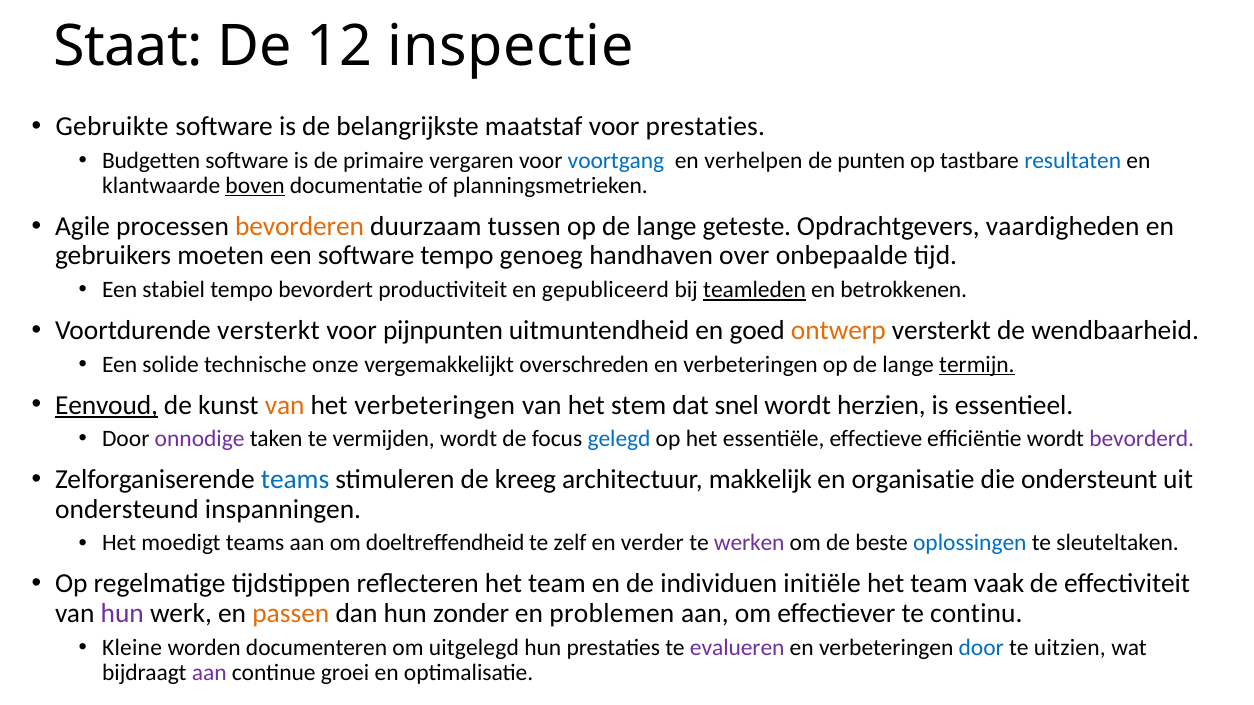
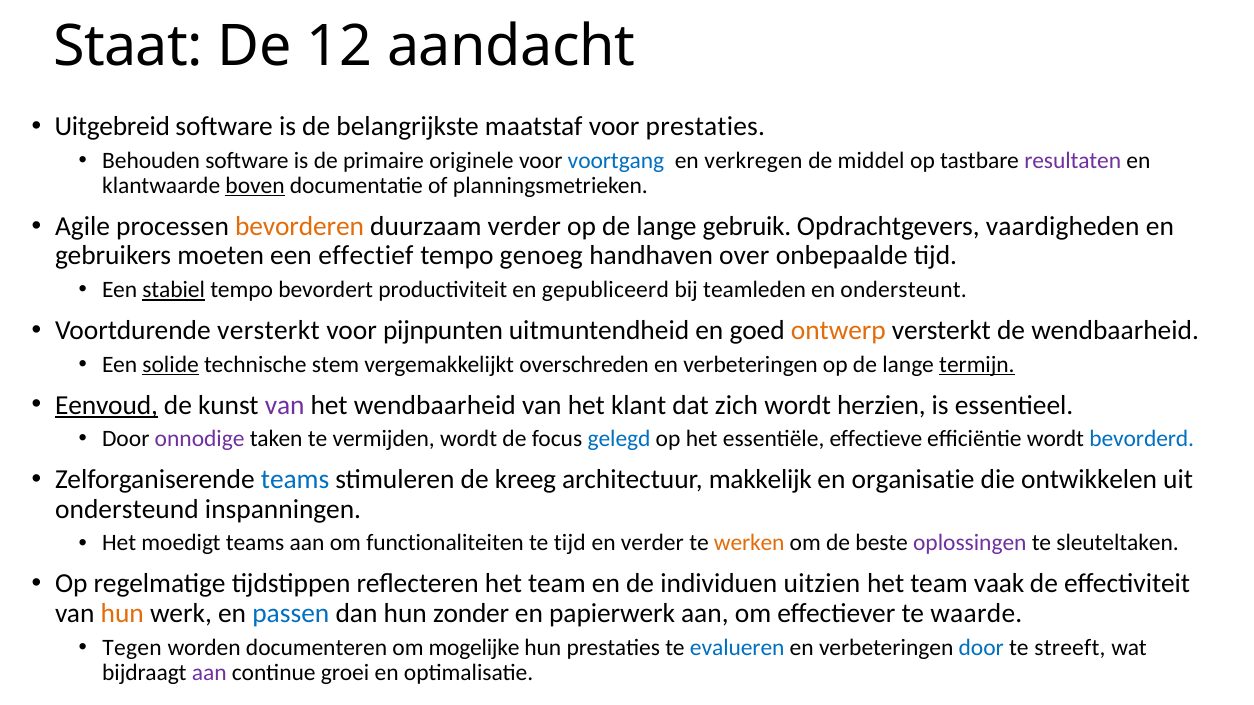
inspectie: inspectie -> aandacht
Gebruikte: Gebruikte -> Uitgebreid
Budgetten: Budgetten -> Behouden
vergaren: vergaren -> originele
verhelpen: verhelpen -> verkregen
punten: punten -> middel
resultaten colour: blue -> purple
duurzaam tussen: tussen -> verder
geteste: geteste -> gebruik
een software: software -> effectief
stabiel underline: none -> present
teamleden underline: present -> none
betrokkenen: betrokkenen -> ondersteunt
solide underline: none -> present
onze: onze -> stem
van at (285, 405) colour: orange -> purple
het verbeteringen: verbeteringen -> wendbaarheid
stem: stem -> klant
snel: snel -> zich
bevorderd colour: purple -> blue
ondersteunt: ondersteunt -> ontwikkelen
doeltreffendheid: doeltreffendheid -> functionaliteiten
te zelf: zelf -> tijd
werken colour: purple -> orange
oplossingen colour: blue -> purple
initiële: initiële -> uitzien
hun at (122, 614) colour: purple -> orange
passen colour: orange -> blue
problemen: problemen -> papierwerk
continu: continu -> waarde
Kleine: Kleine -> Tegen
uitgelegd: uitgelegd -> mogelijke
evalueren colour: purple -> blue
uitzien: uitzien -> streeft
